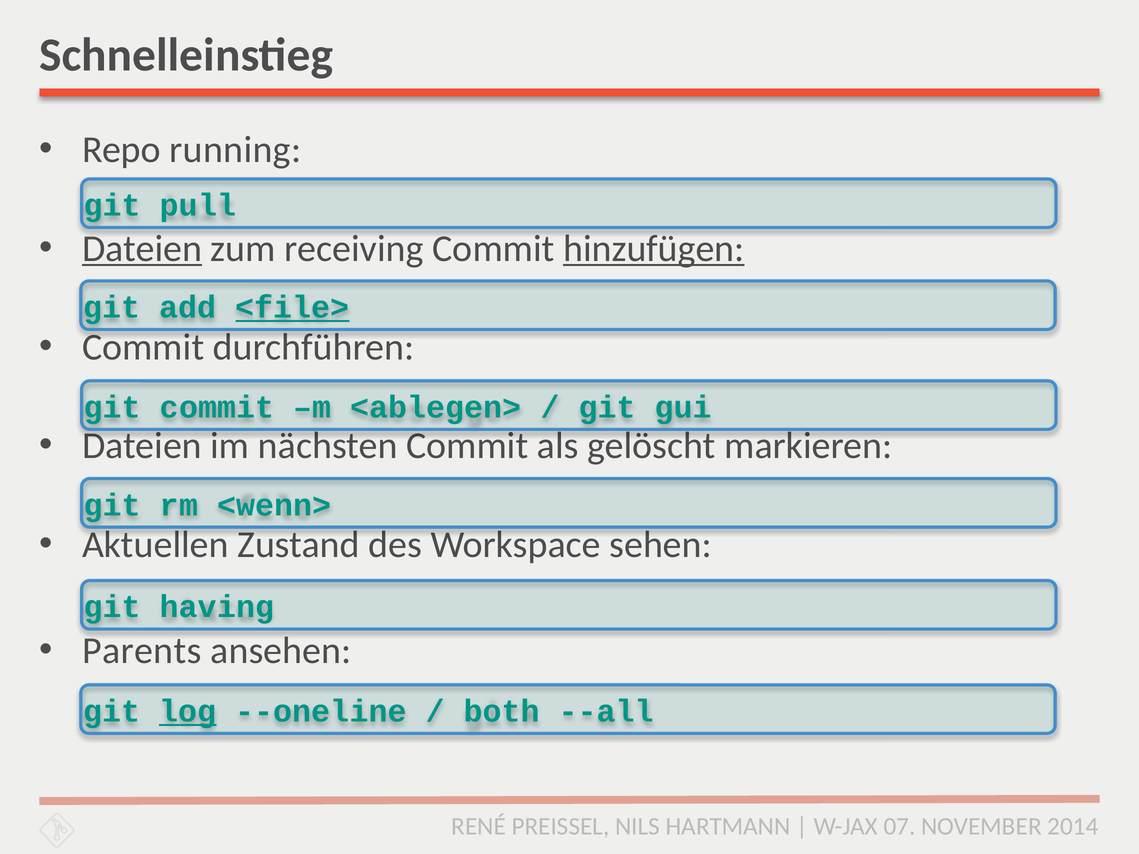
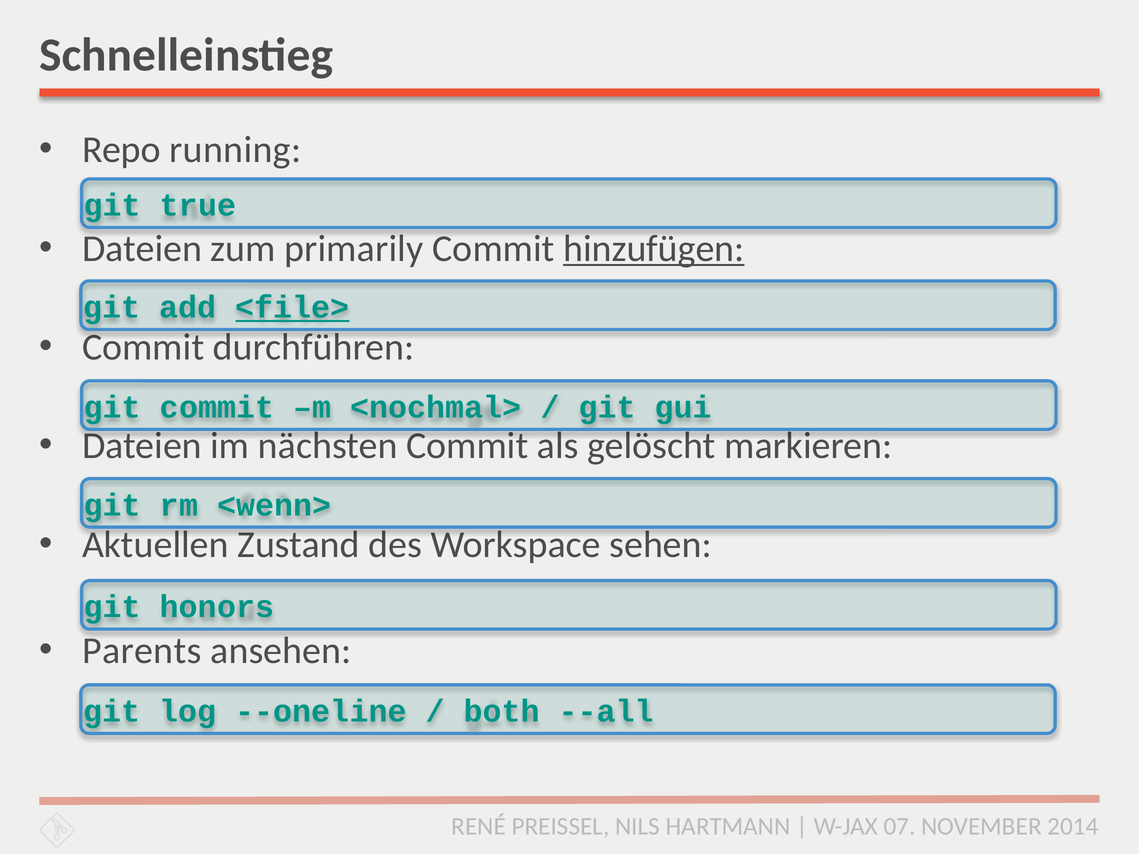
pull: pull -> true
Dateien at (142, 249) underline: present -> none
receiving: receiving -> primarily
<ablegen>: <ablegen> -> <nochmal>
having: having -> honors
log underline: present -> none
